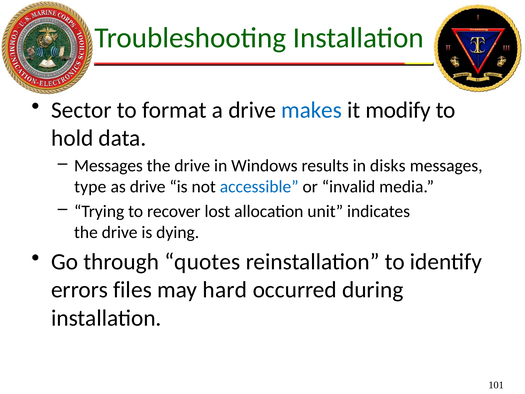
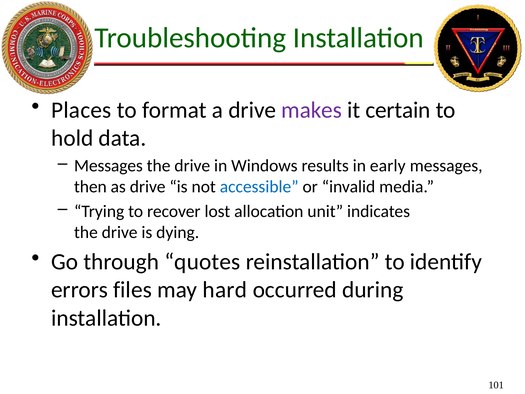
Sector: Sector -> Places
makes colour: blue -> purple
modify: modify -> certain
disks: disks -> early
type: type -> then
